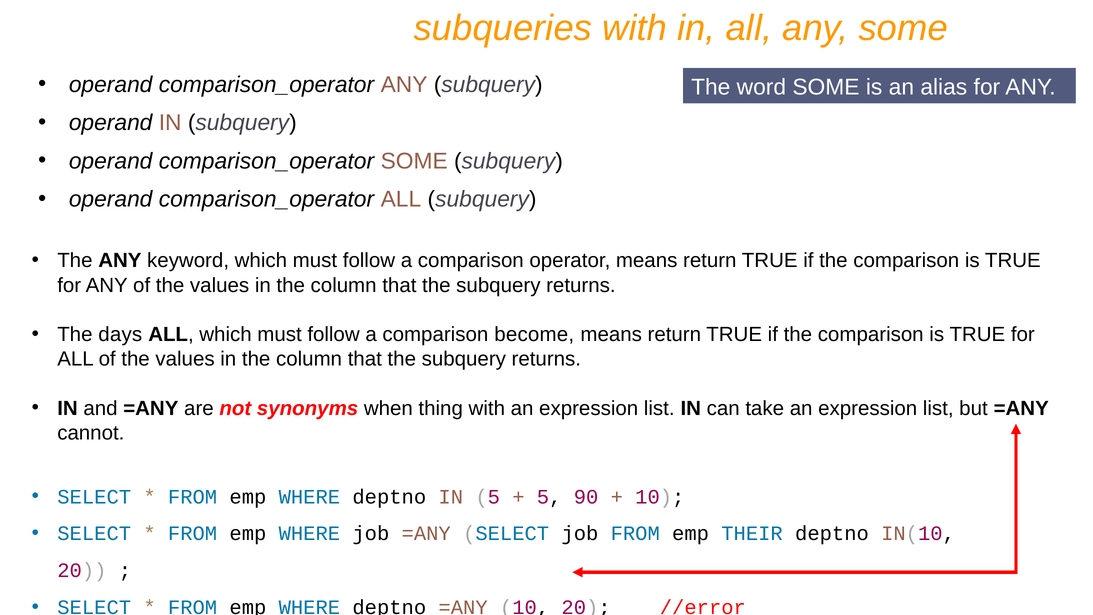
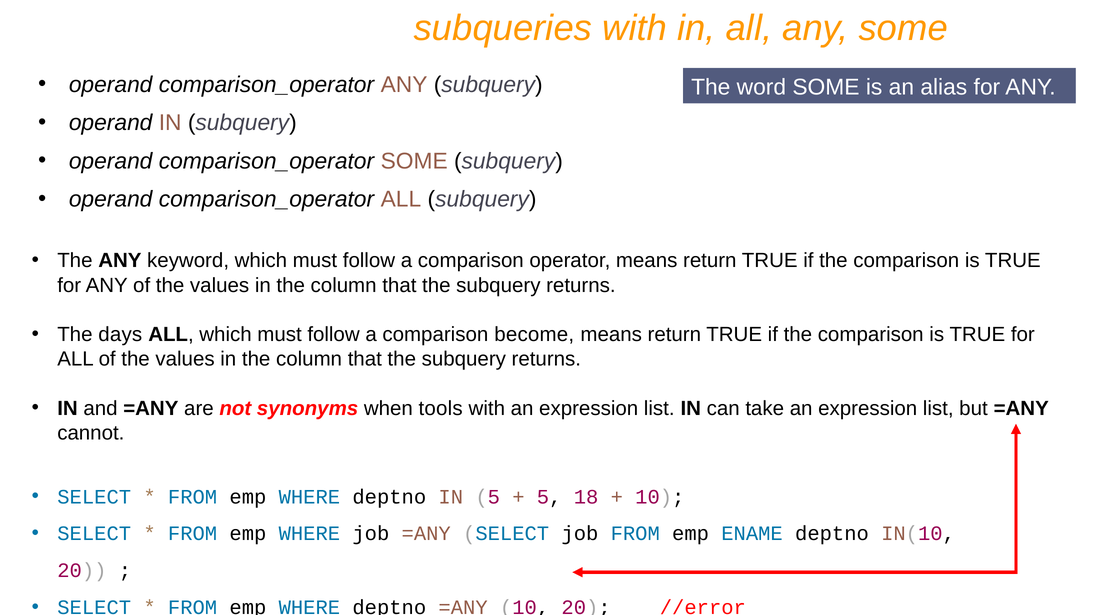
thing: thing -> tools
90: 90 -> 18
THEIR: THEIR -> ENAME
